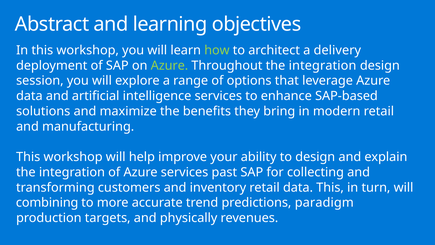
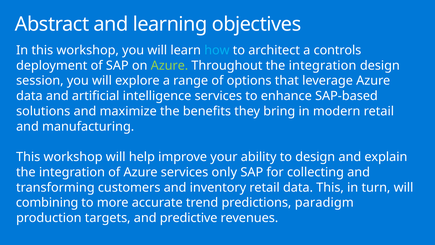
how colour: light green -> light blue
delivery: delivery -> controls
past: past -> only
physically: physically -> predictive
